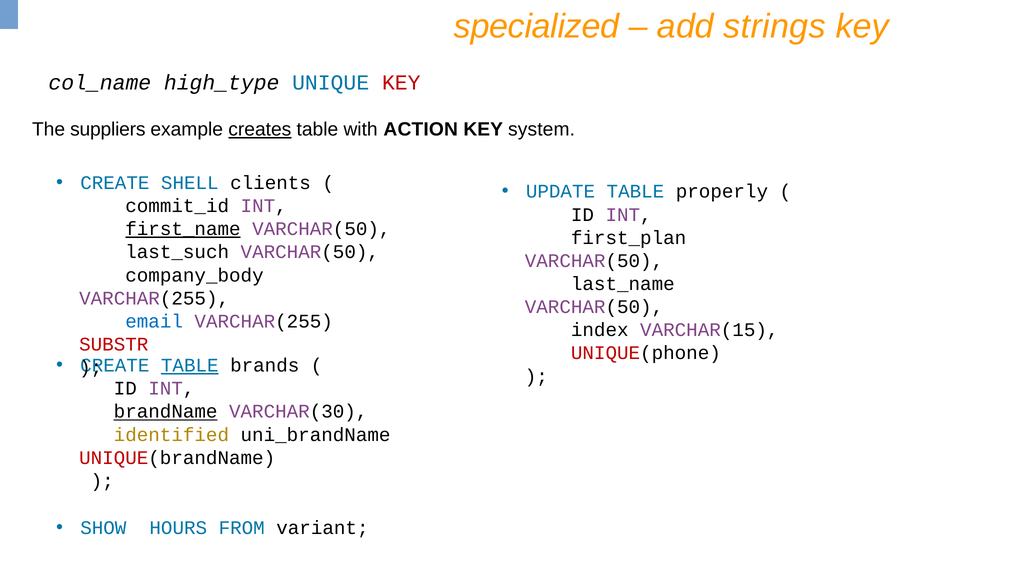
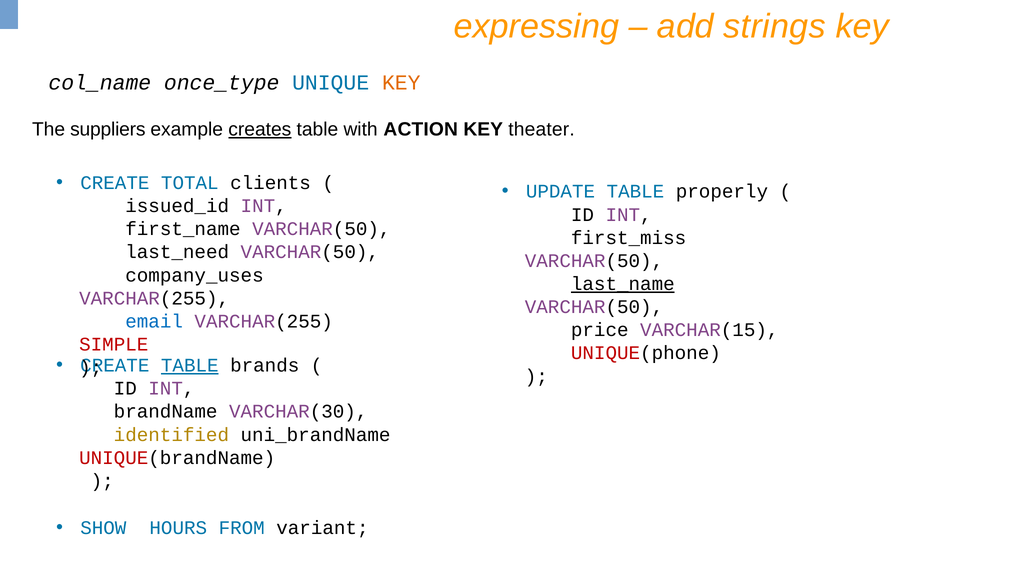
specialized: specialized -> expressing
high_type: high_type -> once_type
KEY at (401, 82) colour: red -> orange
system: system -> theater
SHELL: SHELL -> TOTAL
commit_id: commit_id -> issued_id
first_name underline: present -> none
first_plan: first_plan -> first_miss
last_such: last_such -> last_need
company_body: company_body -> company_uses
last_name underline: none -> present
index: index -> price
SUBSTR: SUBSTR -> SIMPLE
brandName underline: present -> none
